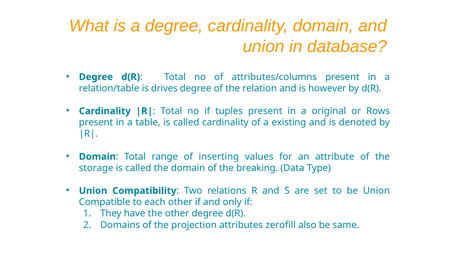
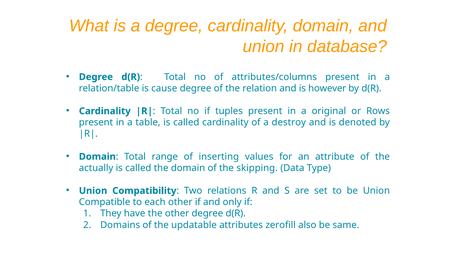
drives: drives -> cause
existing: existing -> destroy
storage: storage -> actually
breaking: breaking -> skipping
projection: projection -> updatable
